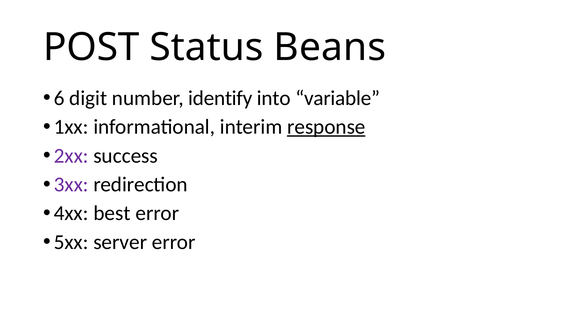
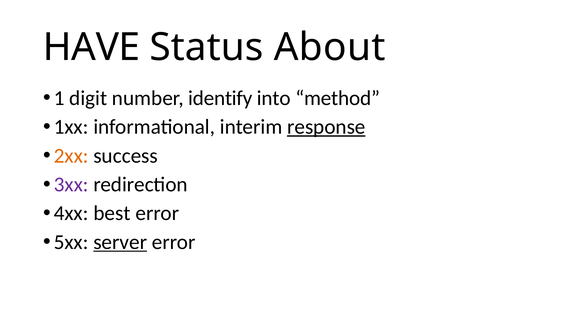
POST: POST -> HAVE
Beans: Beans -> About
6: 6 -> 1
variable: variable -> method
2xx colour: purple -> orange
server underline: none -> present
